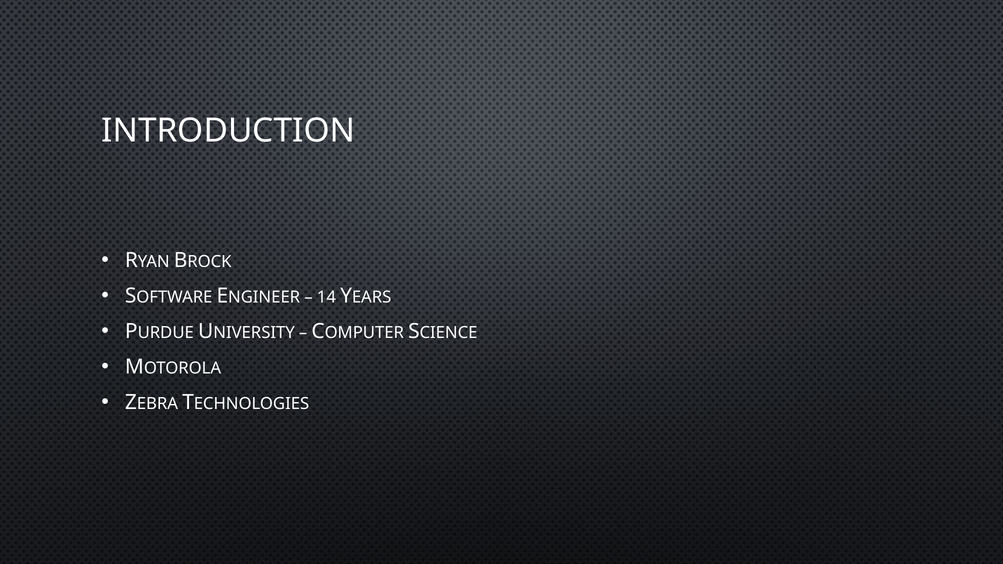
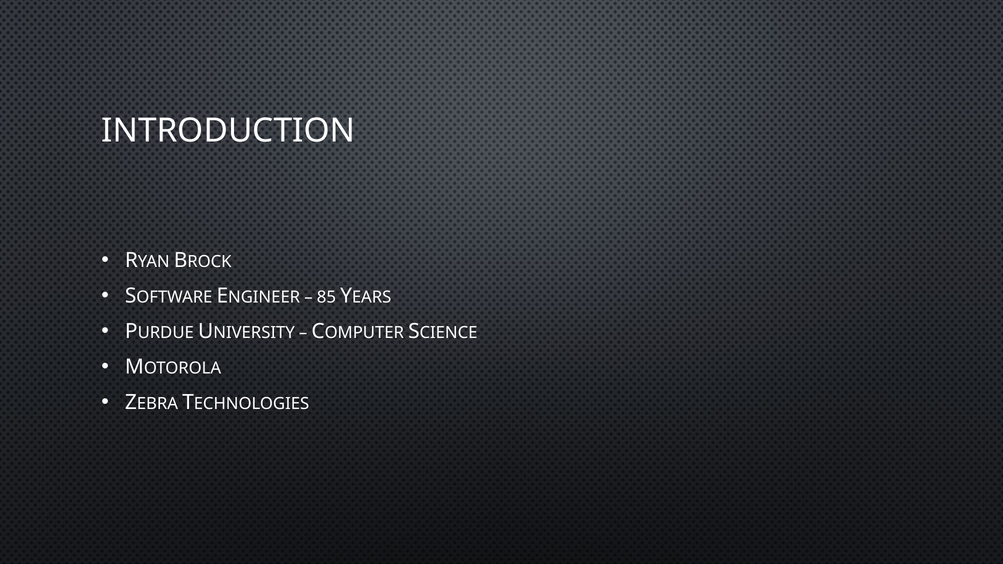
14: 14 -> 85
